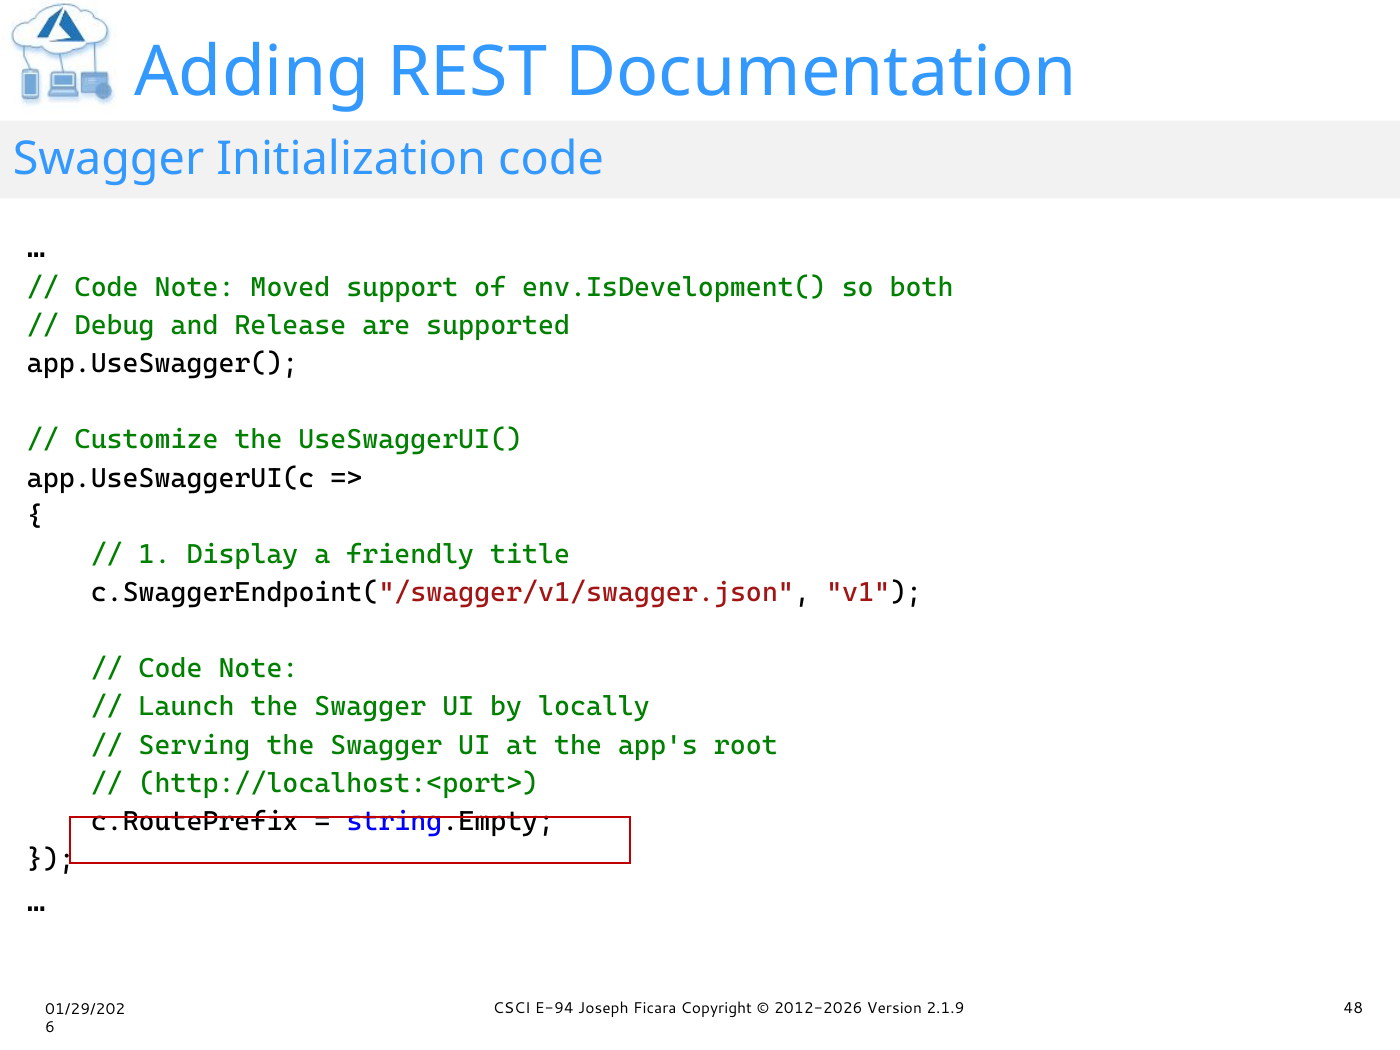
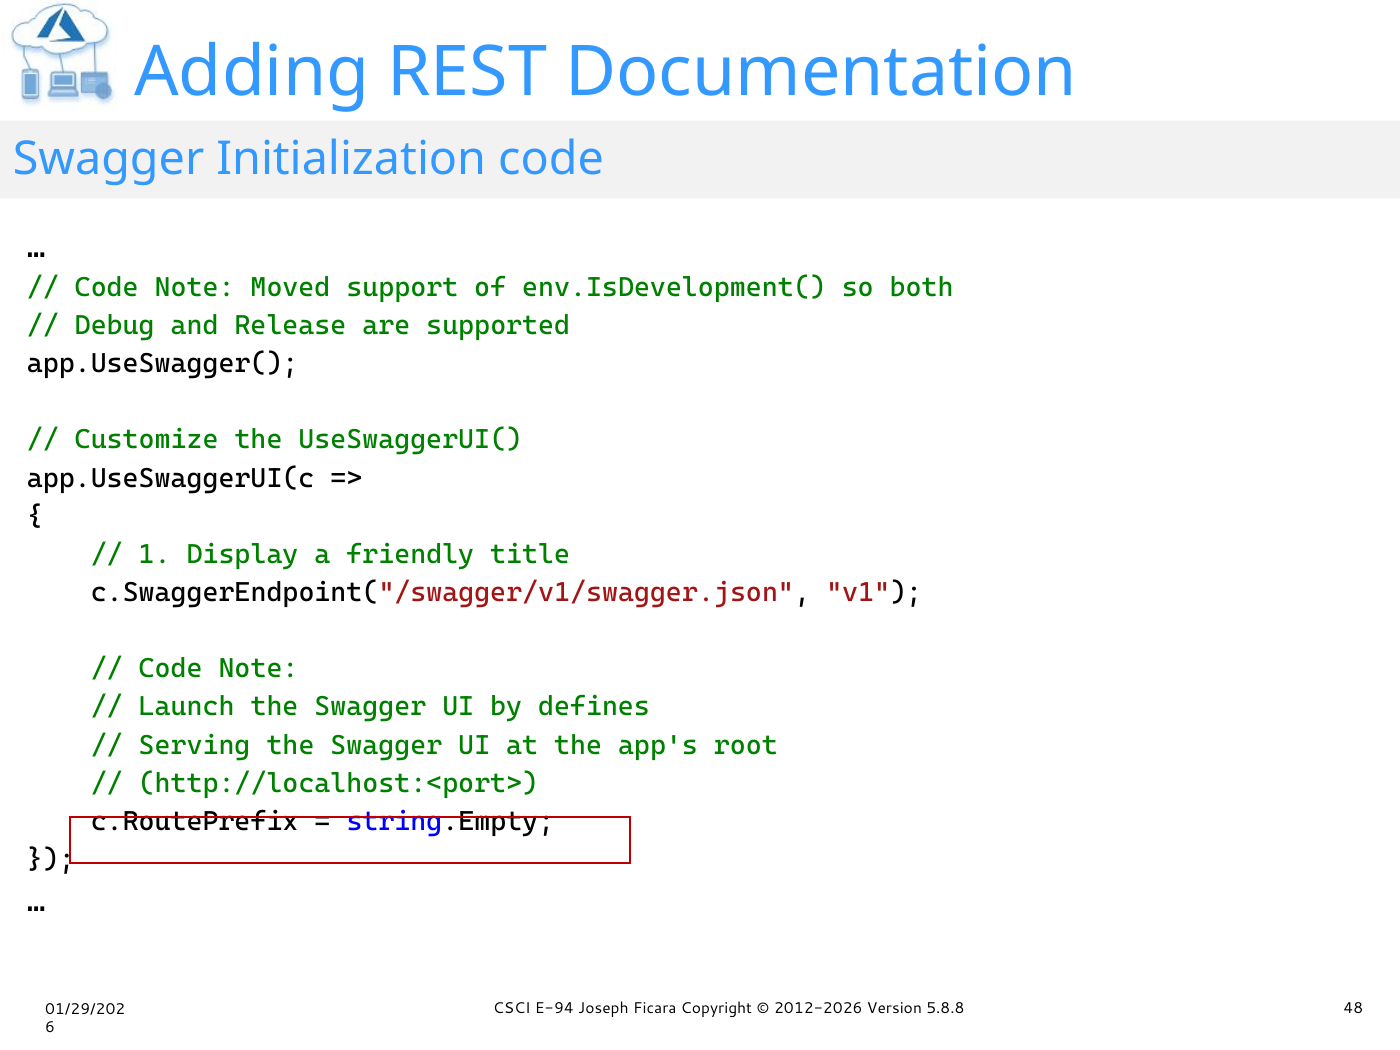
locally: locally -> defines
2.1.9: 2.1.9 -> 5.8.8
